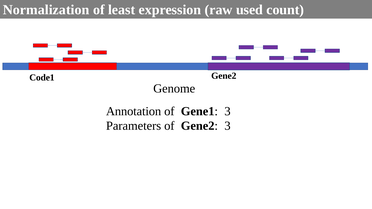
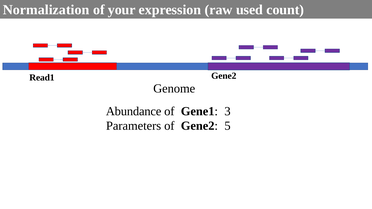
least: least -> your
Code1: Code1 -> Read1
Annotation: Annotation -> Abundance
Gene2 3: 3 -> 5
